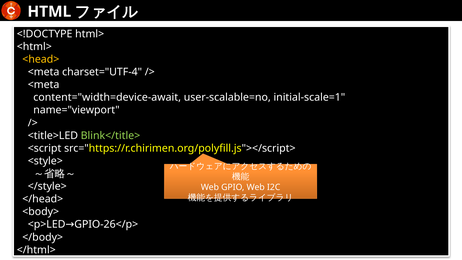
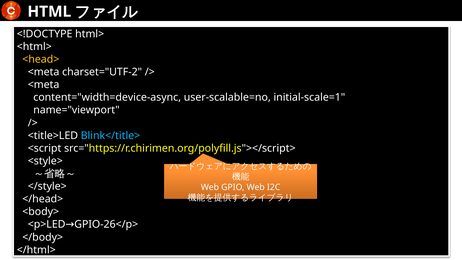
charset="UTF-4: charset="UTF-4 -> charset="UTF-2
content="width=device-await: content="width=device-await -> content="width=device-async
Blink</title> colour: light green -> light blue
